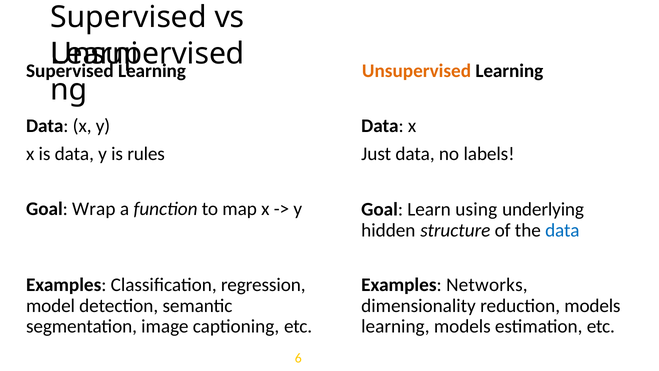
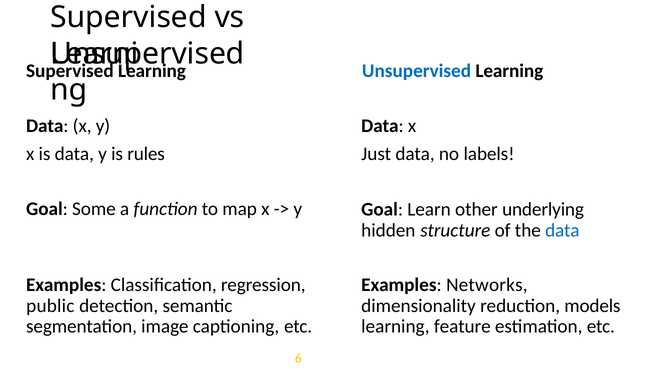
Unsupervised at (417, 71) colour: orange -> blue
Wrap: Wrap -> Some
using: using -> other
model: model -> public
learning models: models -> feature
